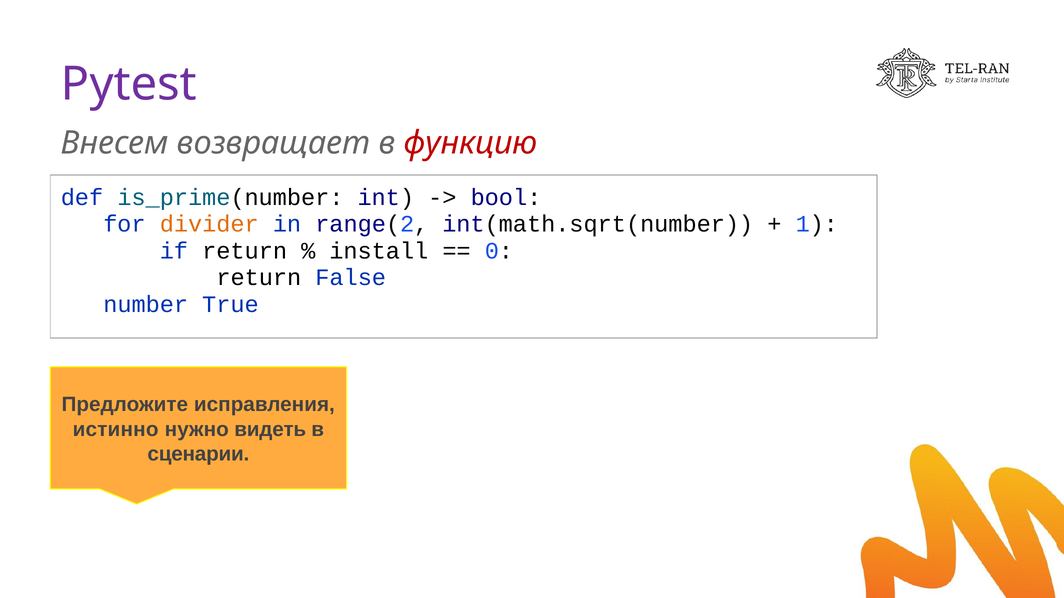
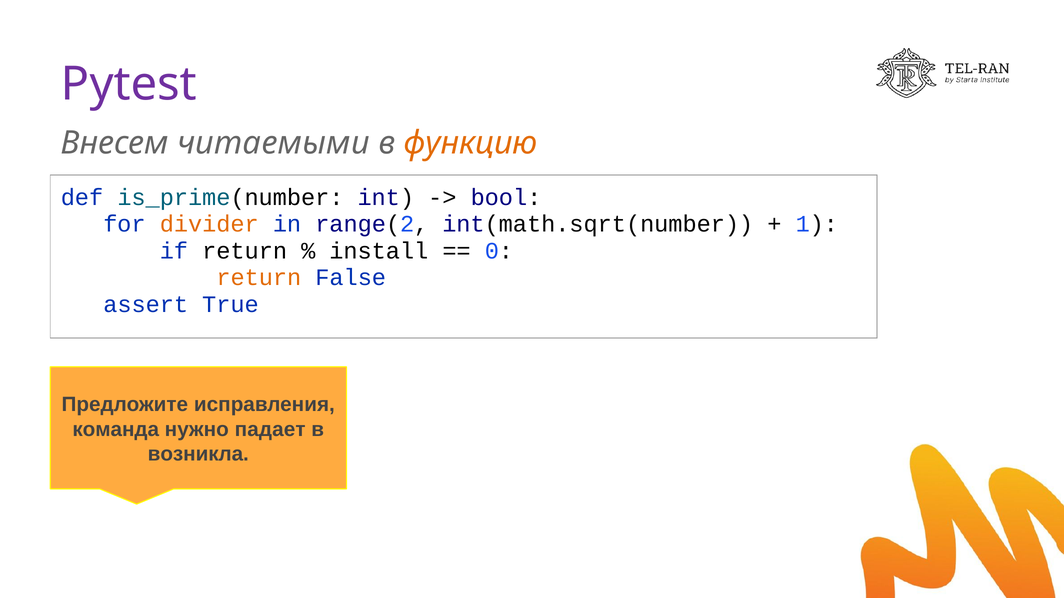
возвращает: возвращает -> читаемыми
функцию colour: red -> orange
return at (259, 278) colour: black -> orange
number: number -> assert
истинно: истинно -> команда
видеть: видеть -> падает
сценарии: сценарии -> возникла
